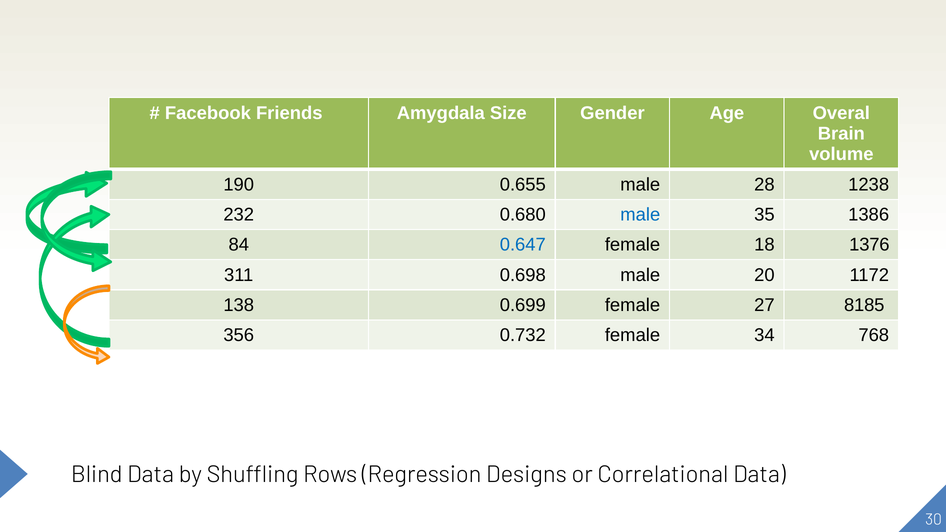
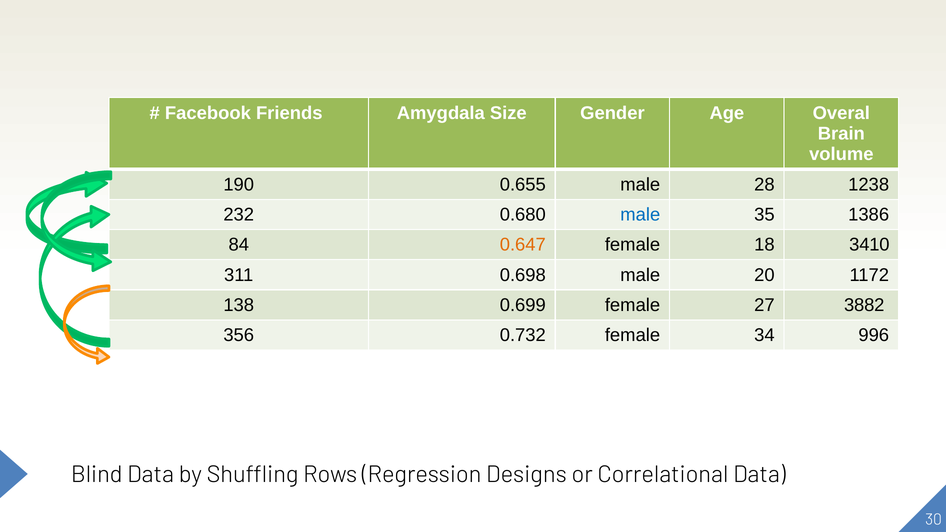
0.647 colour: blue -> orange
1376: 1376 -> 3410
8185: 8185 -> 3882
768: 768 -> 996
